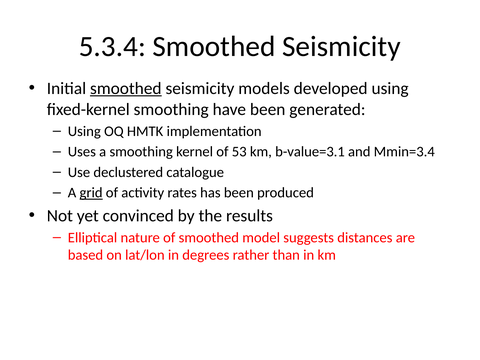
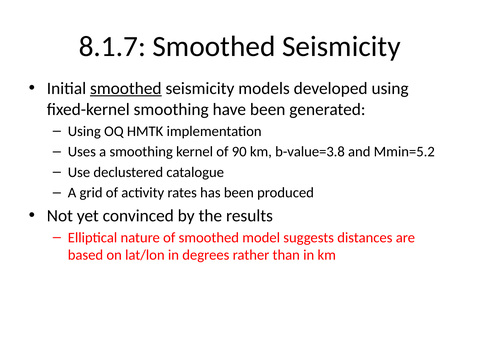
5.3.4: 5.3.4 -> 8.1.7
53: 53 -> 90
b-value=3.1: b-value=3.1 -> b-value=3.8
Mmin=3.4: Mmin=3.4 -> Mmin=5.2
grid underline: present -> none
